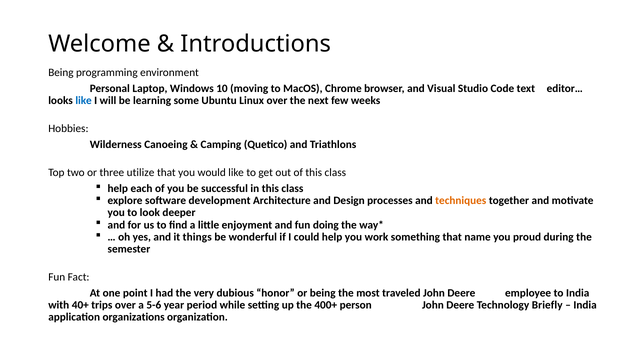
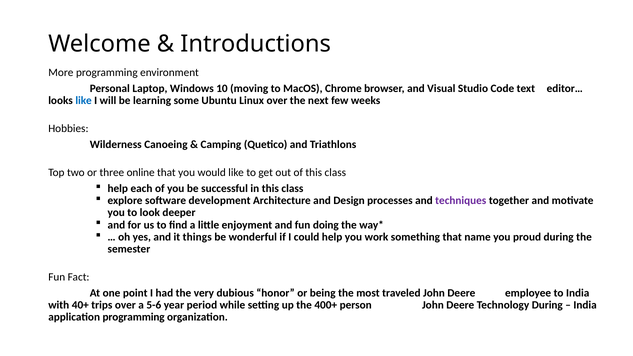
Being at (61, 72): Being -> More
utilize: utilize -> online
techniques colour: orange -> purple
Technology Briefly: Briefly -> During
application organizations: organizations -> programming
